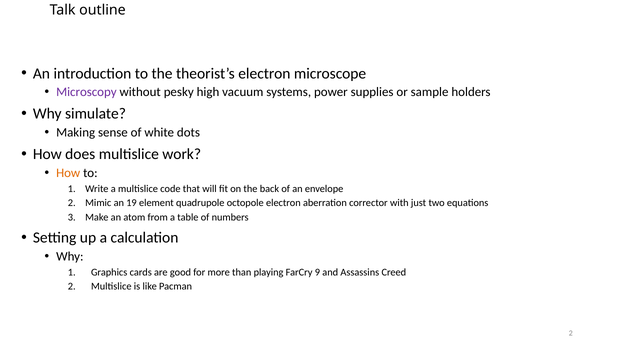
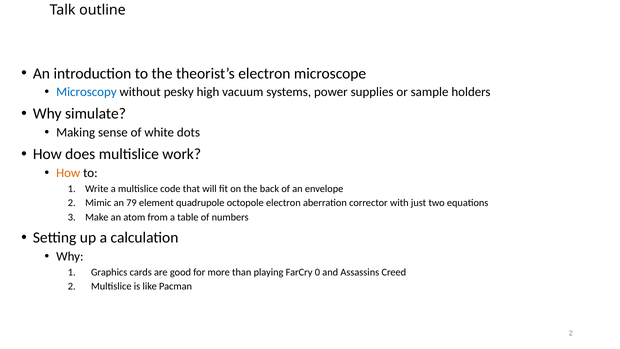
Microscopy colour: purple -> blue
19: 19 -> 79
9: 9 -> 0
